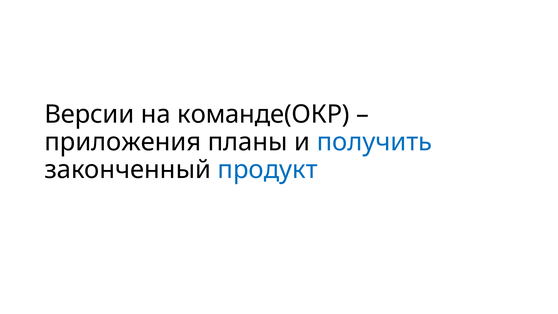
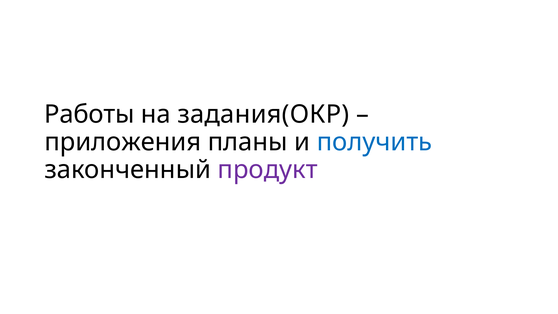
Версии: Версии -> Работы
команде(ОКР: команде(ОКР -> задания(ОКР
продукт colour: blue -> purple
